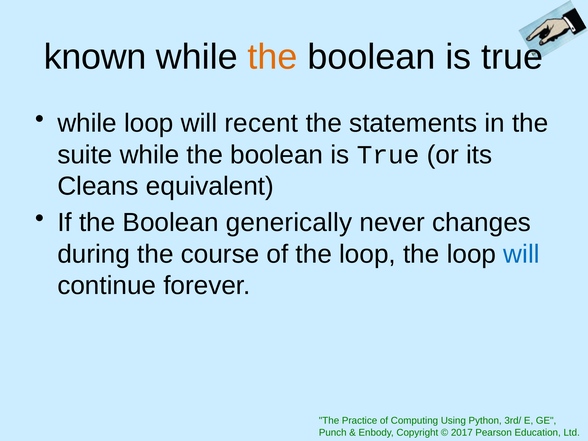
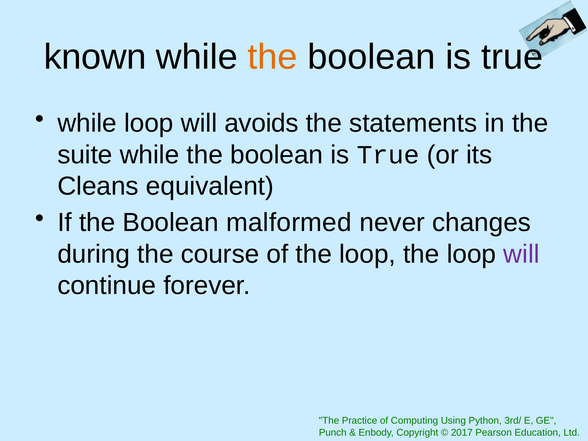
recent: recent -> avoids
generically: generically -> malformed
will at (521, 254) colour: blue -> purple
